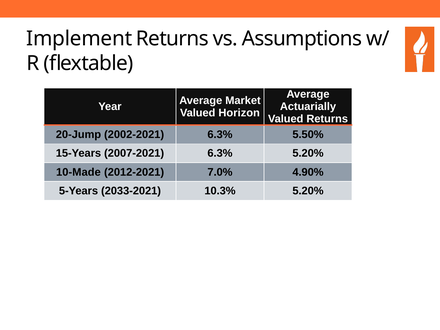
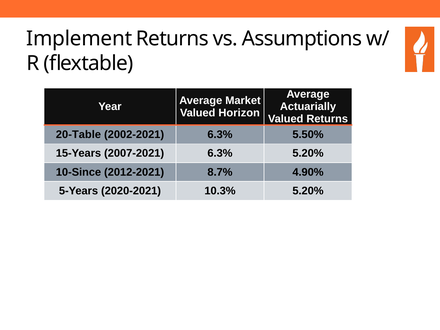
20-Jump: 20-Jump -> 20-Table
10-Made: 10-Made -> 10-Since
7.0%: 7.0% -> 8.7%
2033-2021: 2033-2021 -> 2020-2021
